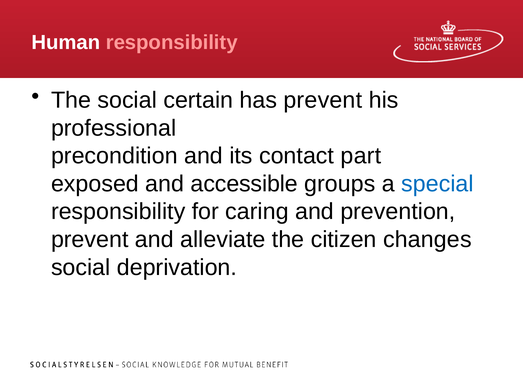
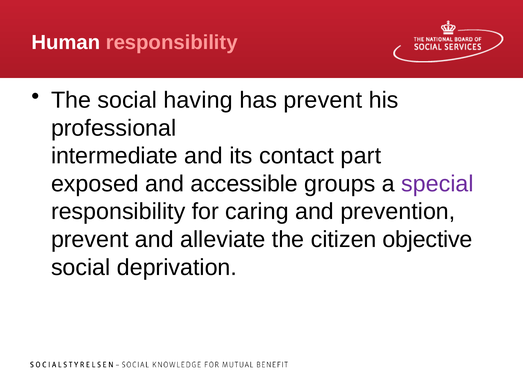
certain: certain -> having
precondition: precondition -> intermediate
special colour: blue -> purple
changes: changes -> objective
